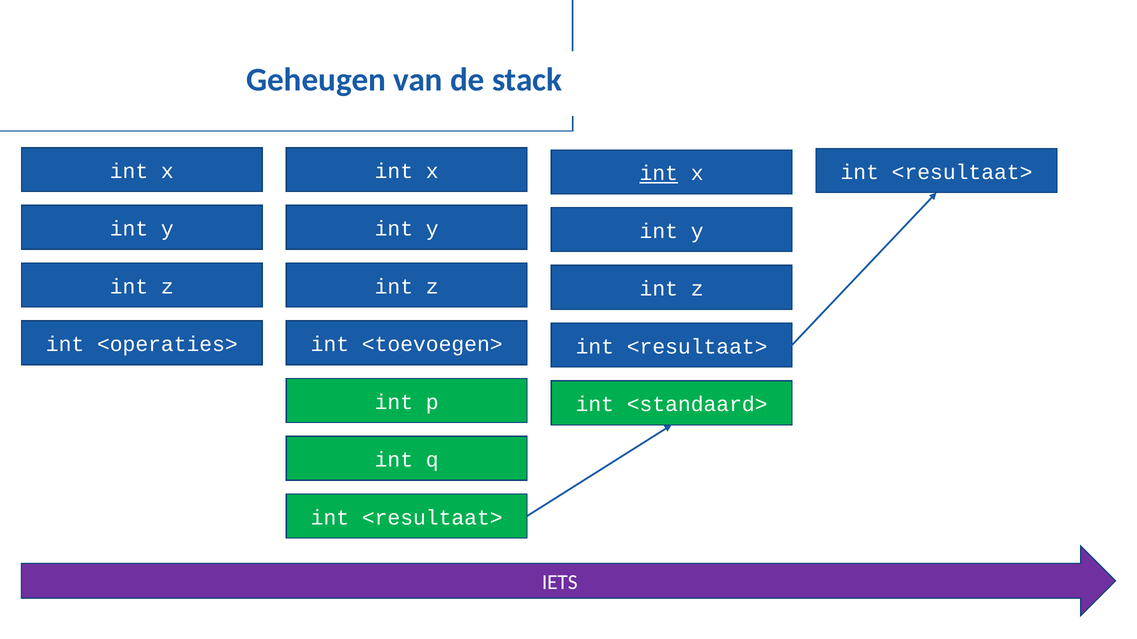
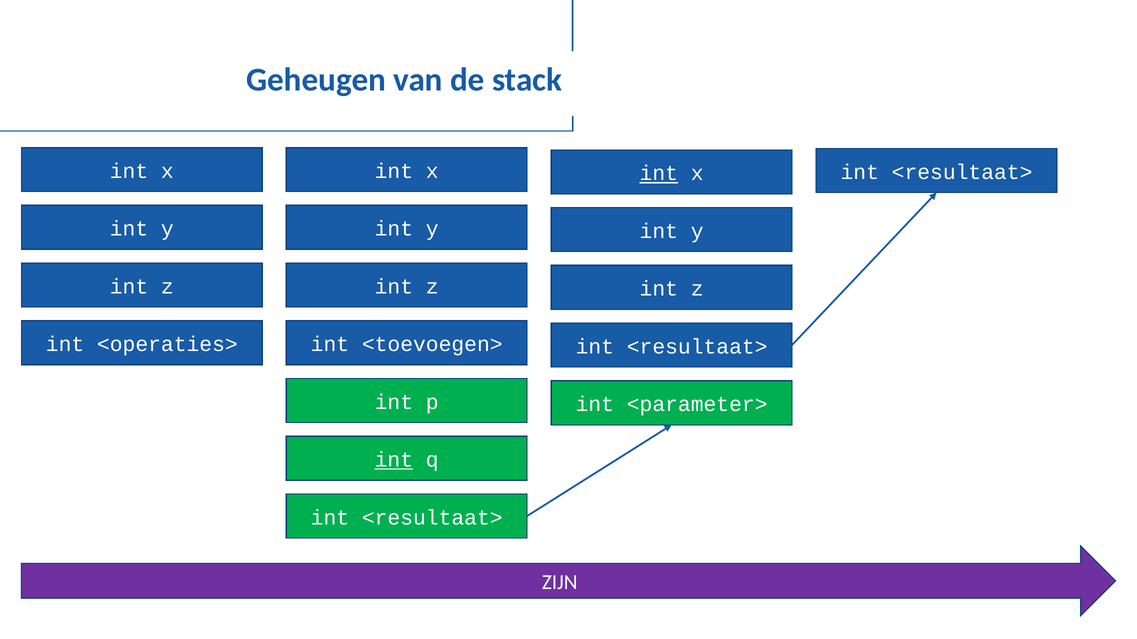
<standaard>: <standaard> -> <parameter>
int at (394, 460) underline: none -> present
IETS: IETS -> ZIJN
